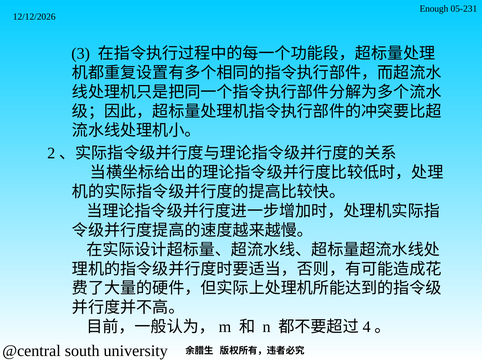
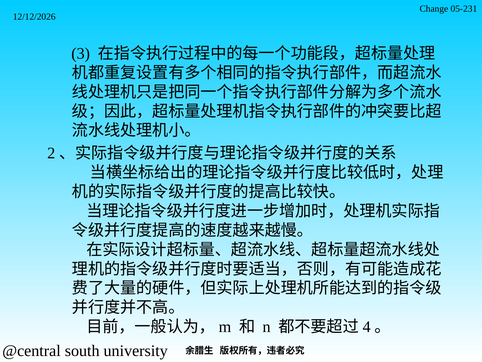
Enough: Enough -> Change
